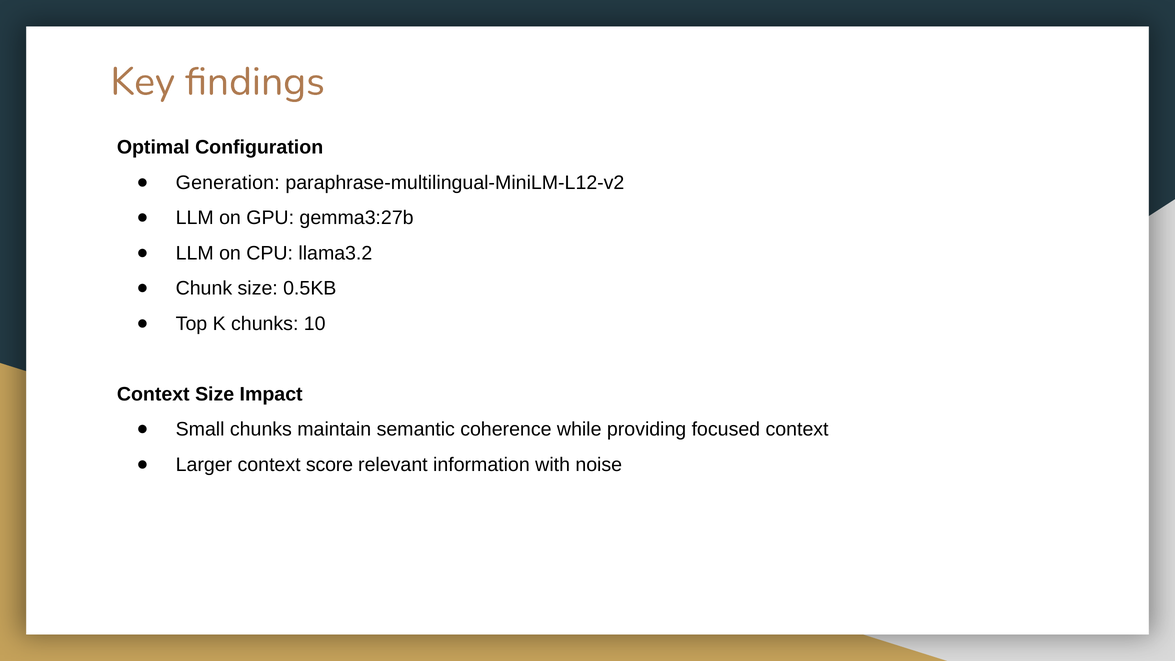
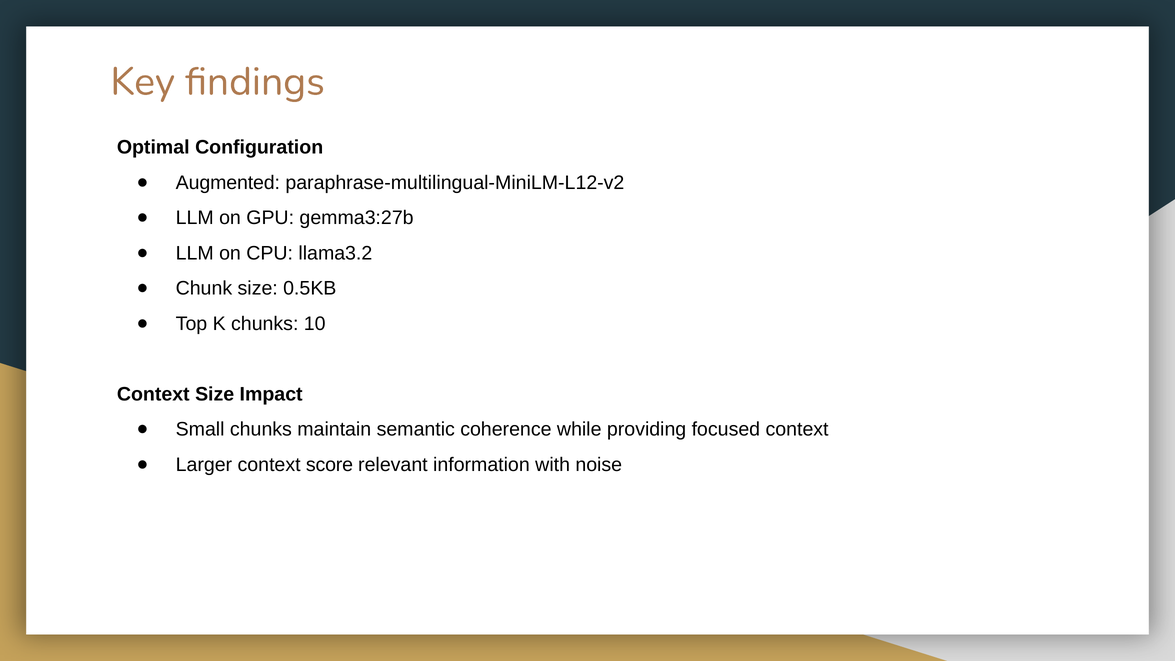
Generation: Generation -> Augmented
